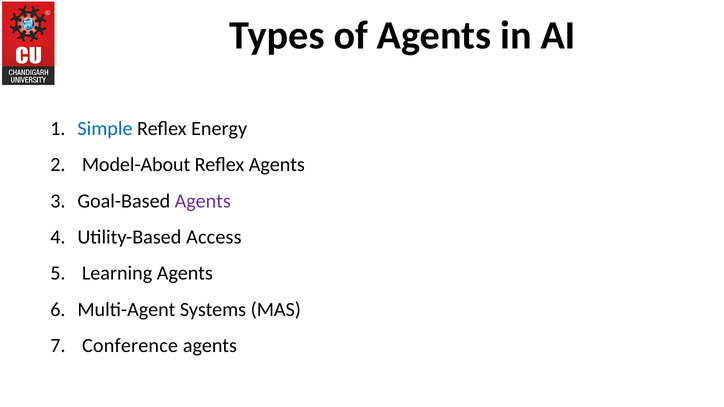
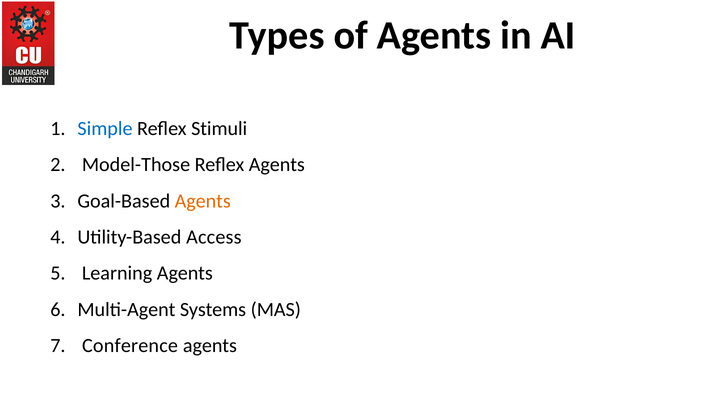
Energy: Energy -> Stimuli
Model-About: Model-About -> Model-Those
Agents at (203, 201) colour: purple -> orange
